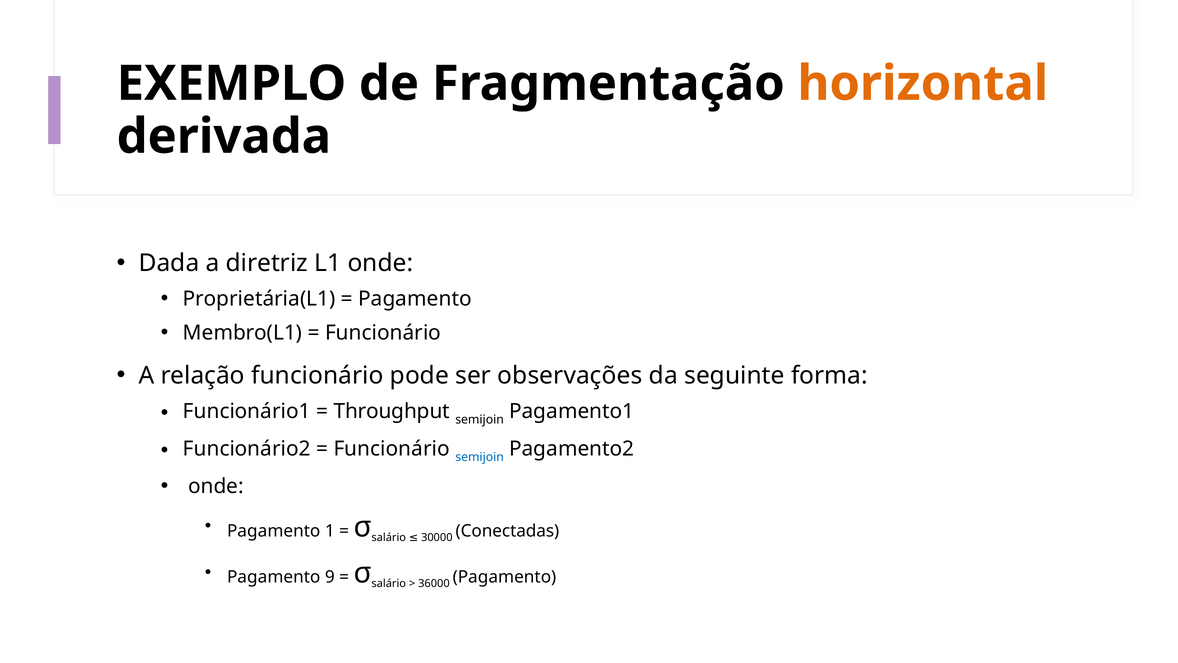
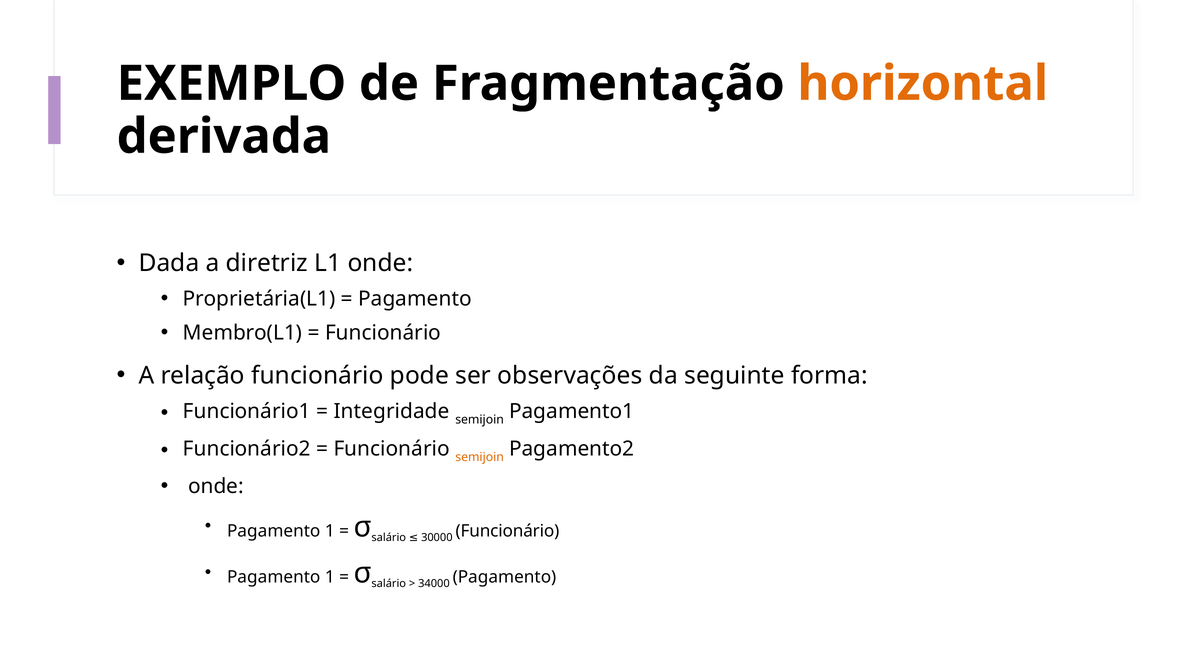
Throughput: Throughput -> Integridade
semijoin at (480, 457) colour: blue -> orange
Conectadas at (507, 531): Conectadas -> Funcionário
9 at (330, 577): 9 -> 1
36000: 36000 -> 34000
